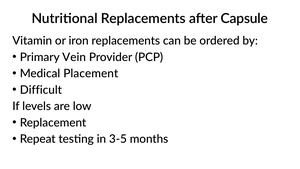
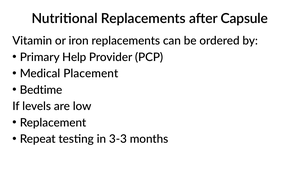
Vein: Vein -> Help
Difficult: Difficult -> Bedtime
3-5: 3-5 -> 3-3
